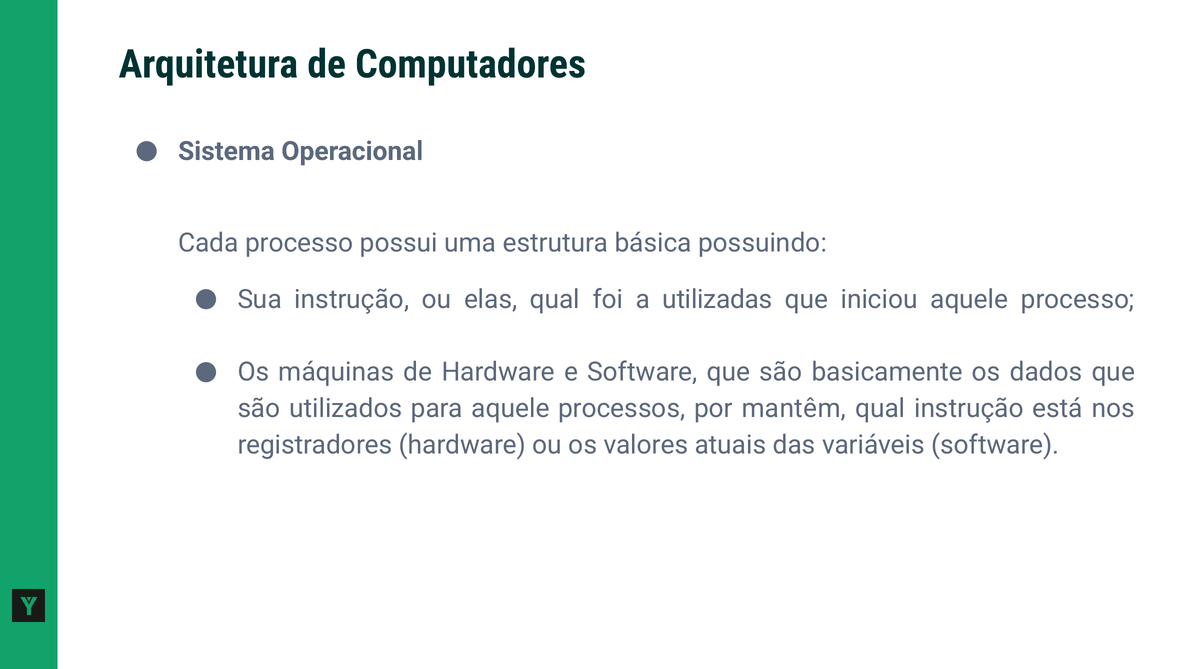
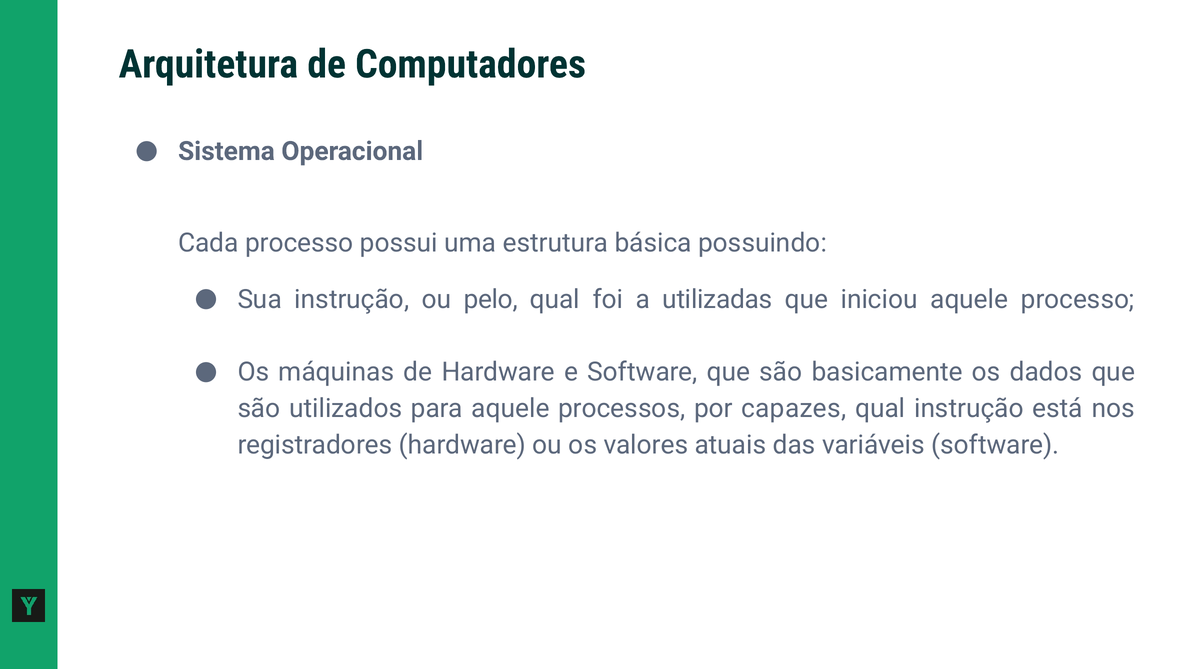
elas: elas -> pelo
mantêm: mantêm -> capazes
